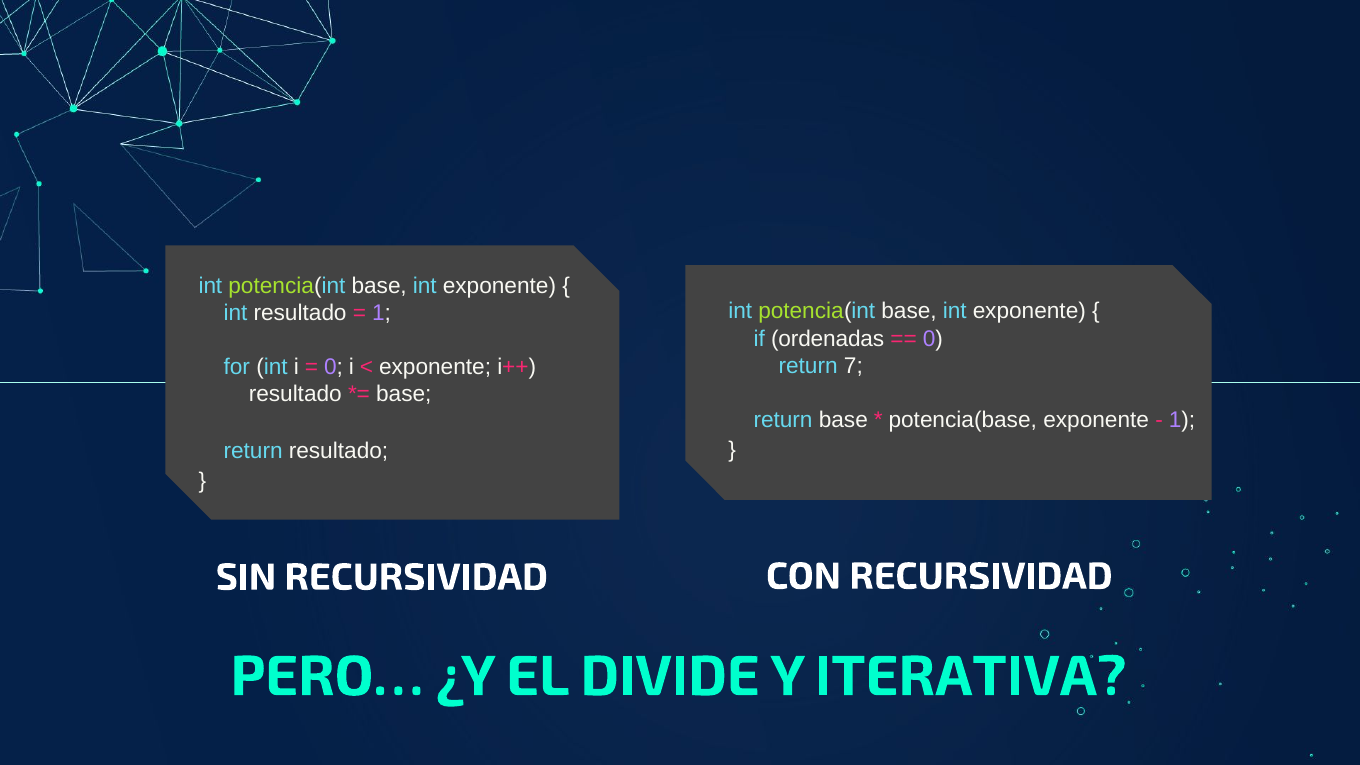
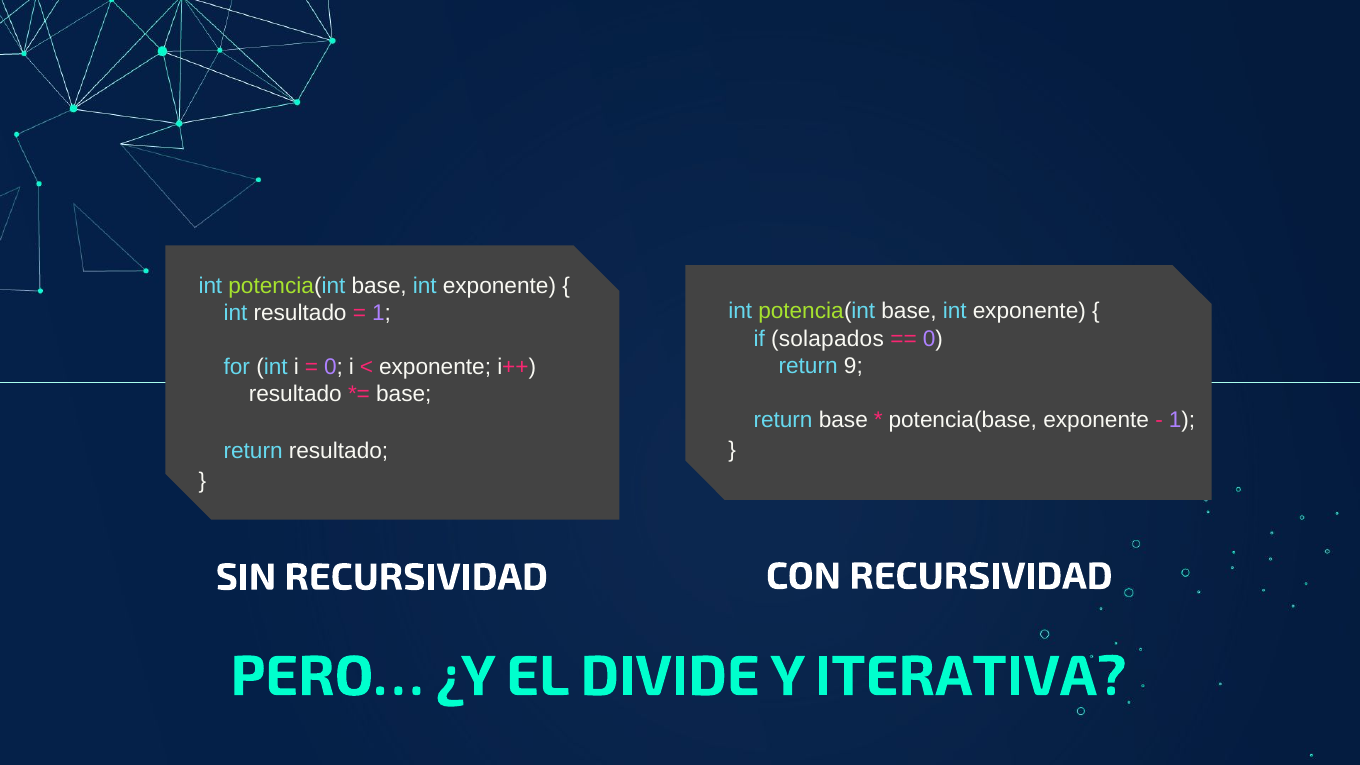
ordenadas: ordenadas -> solapados
7: 7 -> 9
